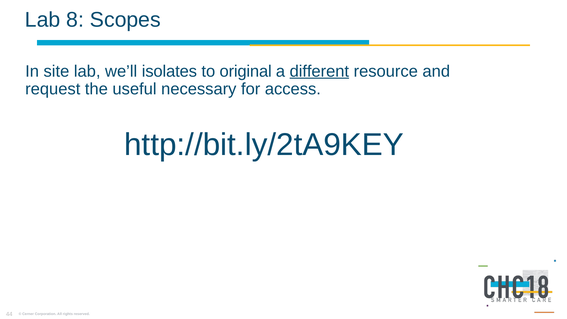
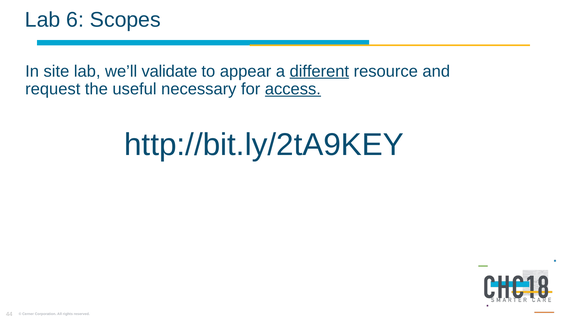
8: 8 -> 6
isolates: isolates -> validate
original: original -> appear
access underline: none -> present
